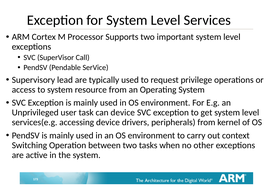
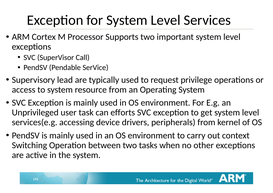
can device: device -> efforts
